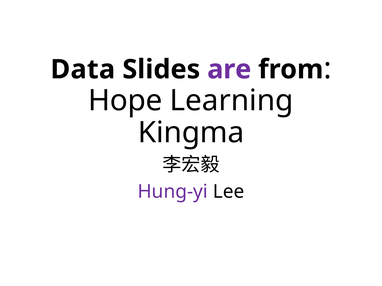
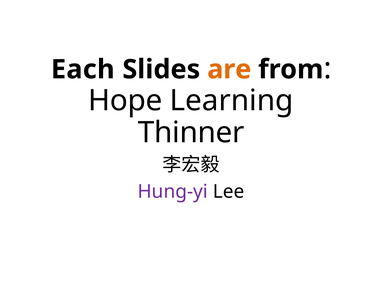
Data: Data -> Each
are colour: purple -> orange
Kingma: Kingma -> Thinner
